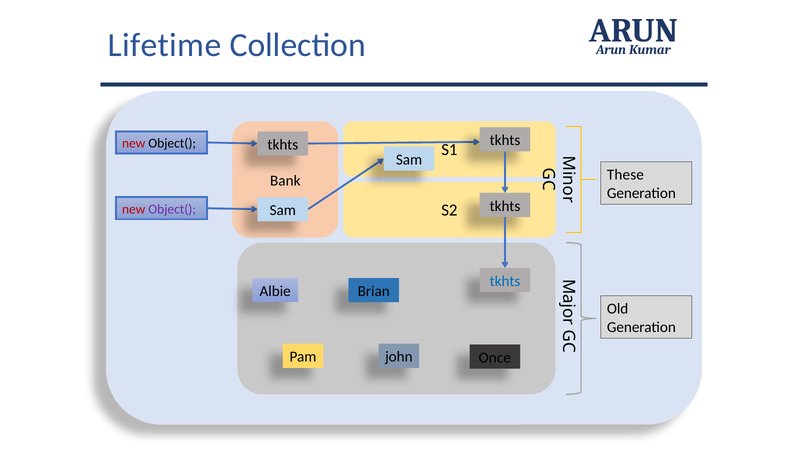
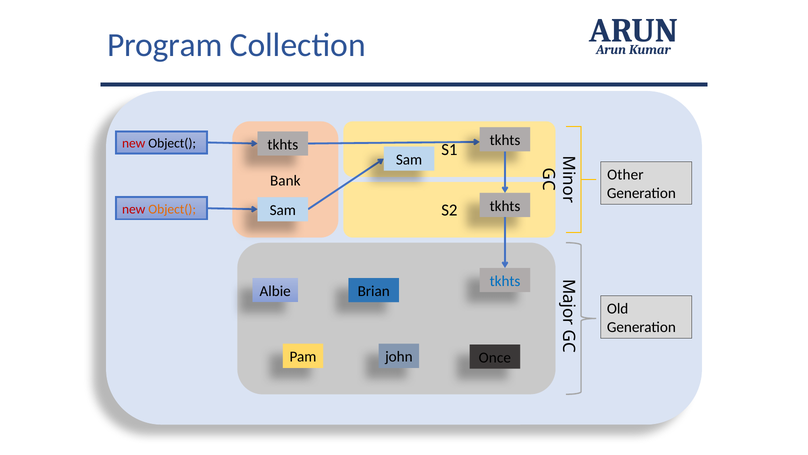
Lifetime: Lifetime -> Program
These: These -> Other
Object( at (172, 209) colour: purple -> orange
